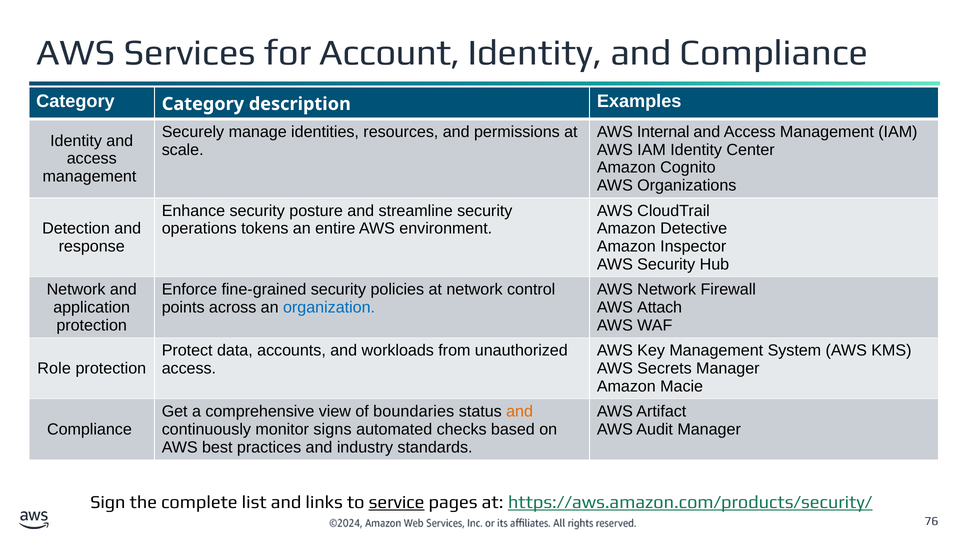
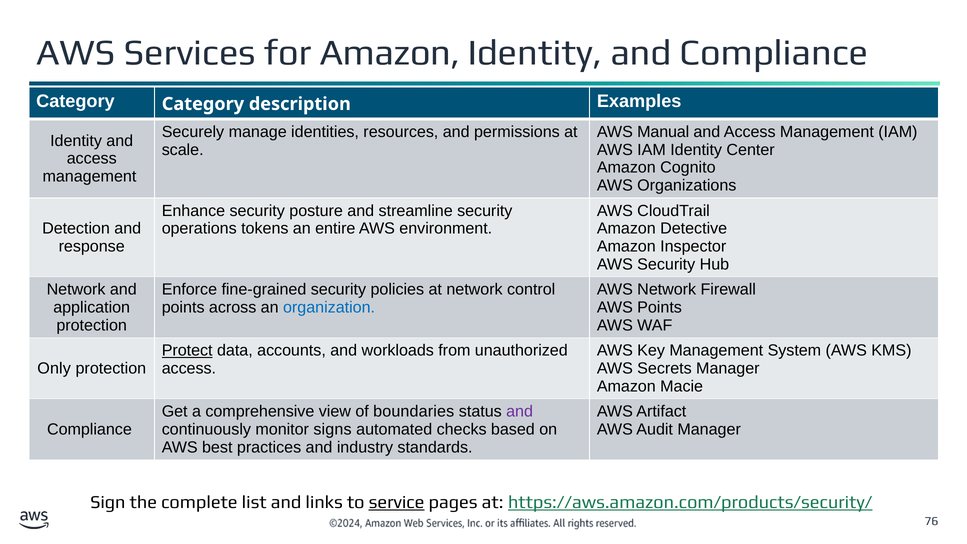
for Account: Account -> Amazon
Internal: Internal -> Manual
AWS Attach: Attach -> Points
Protect underline: none -> present
Role: Role -> Only
and at (520, 412) colour: orange -> purple
